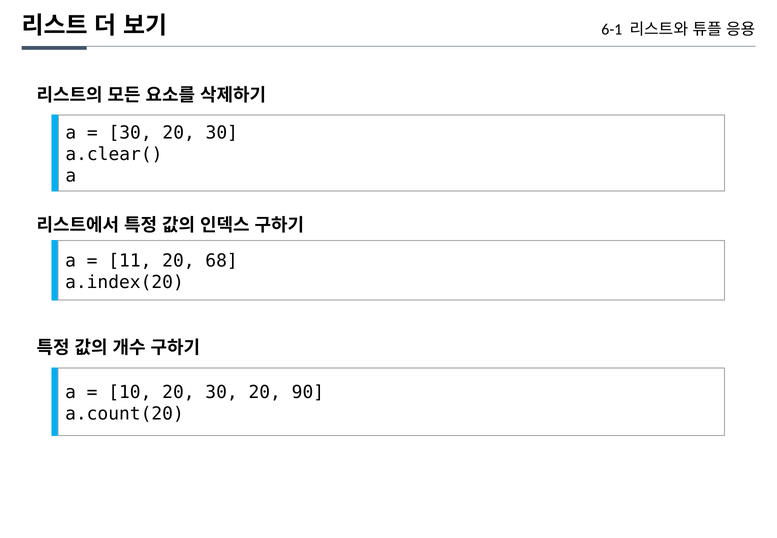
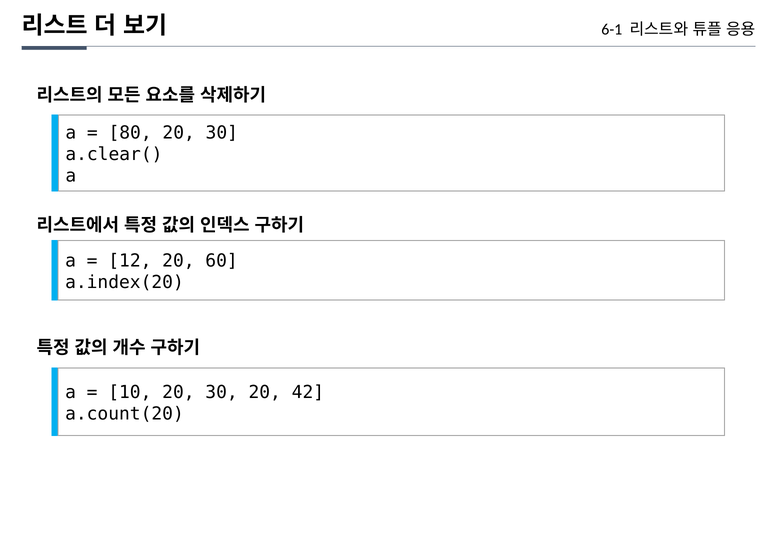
30 at (130, 133): 30 -> 80
11: 11 -> 12
68: 68 -> 60
90: 90 -> 42
